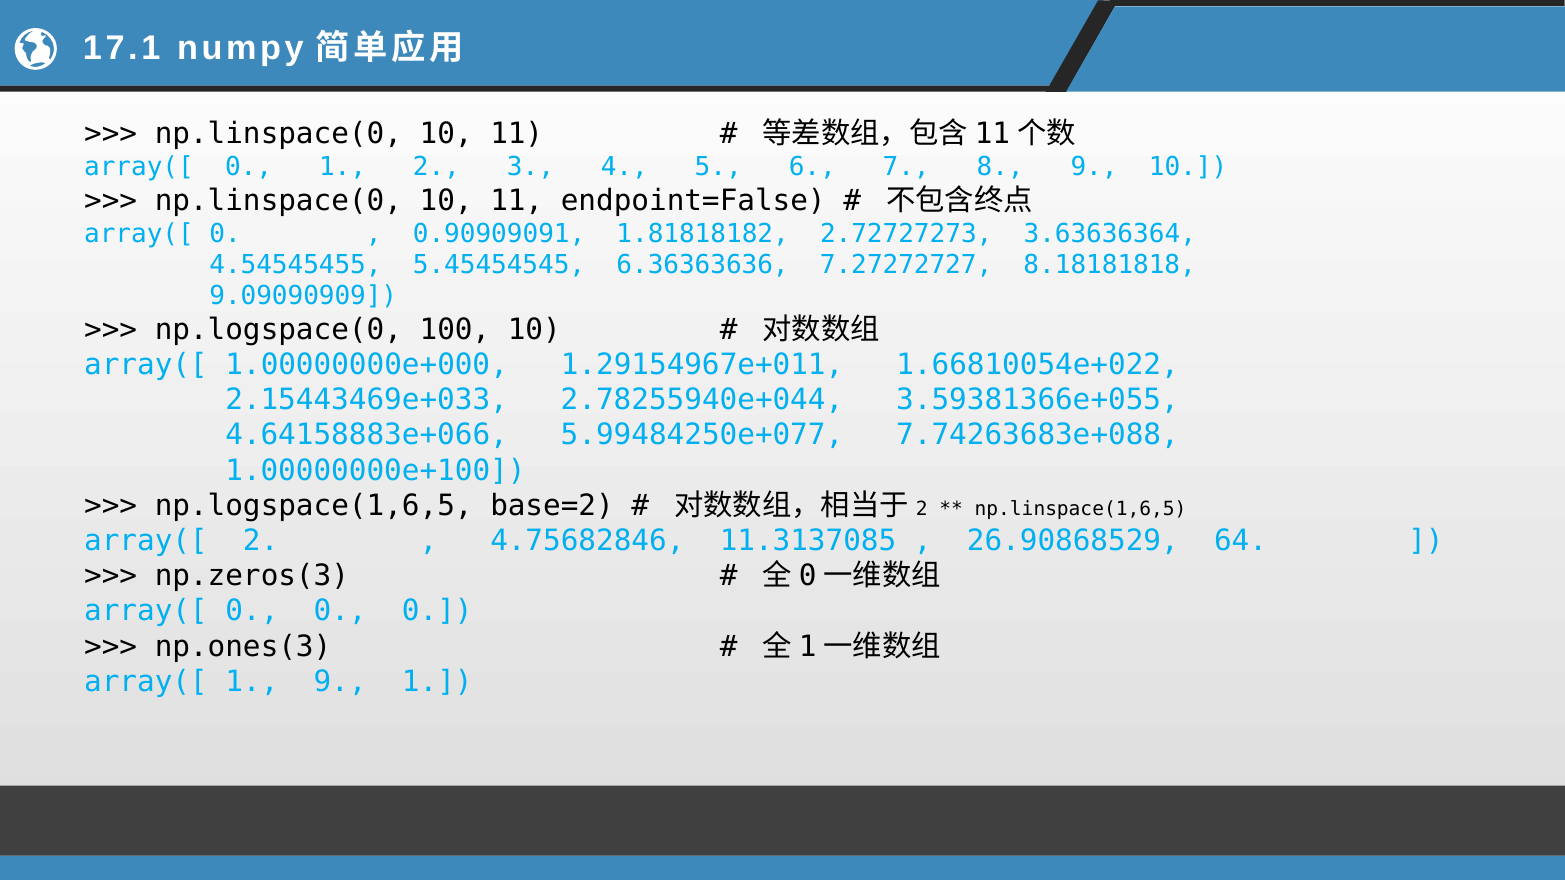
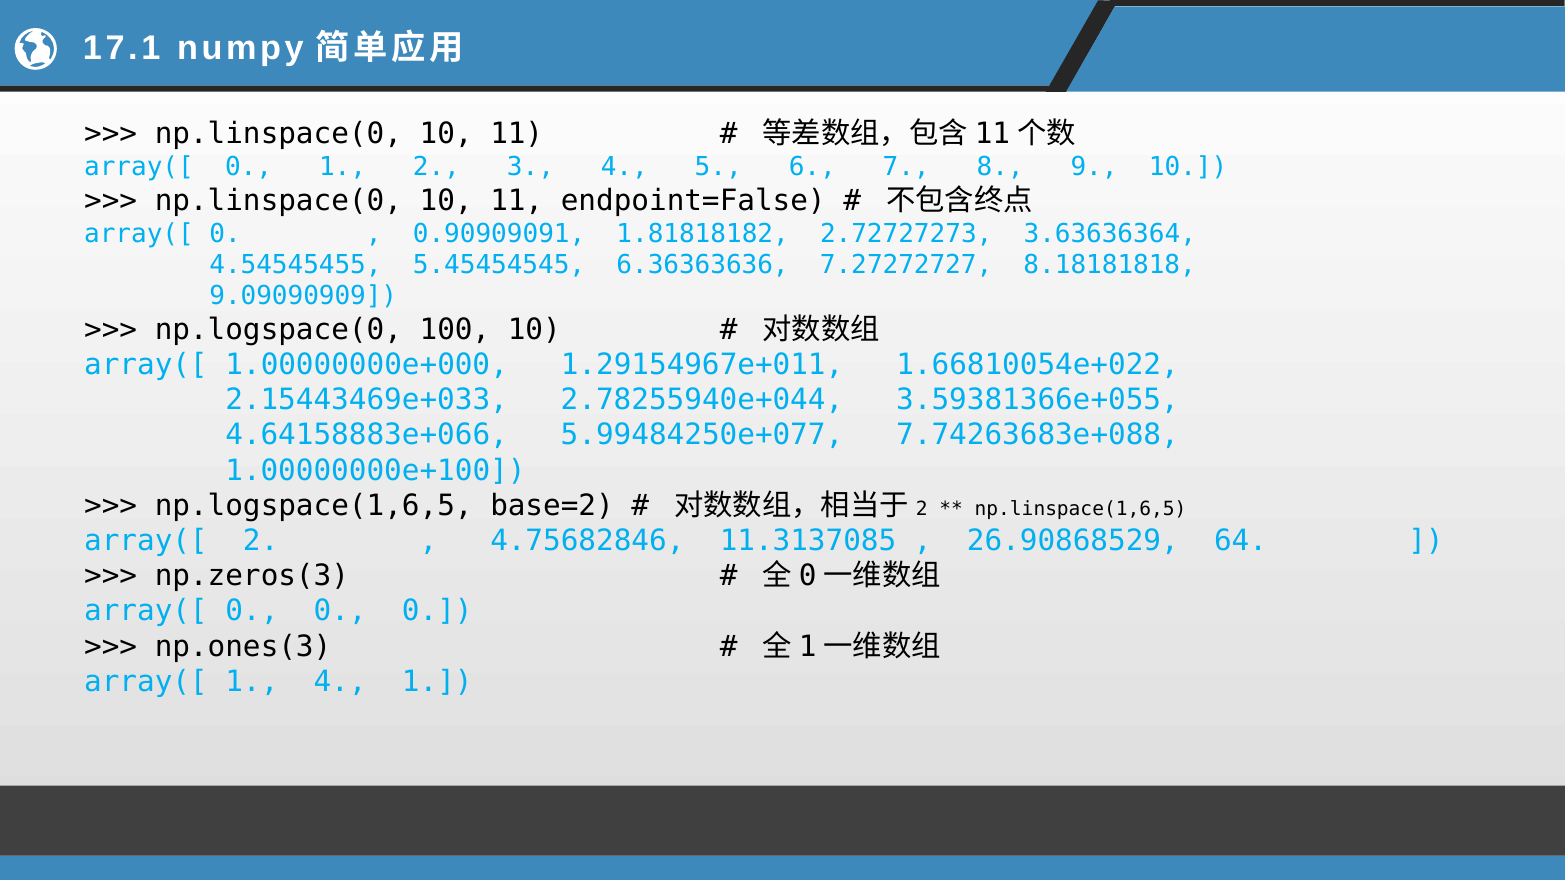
1 9: 9 -> 4
